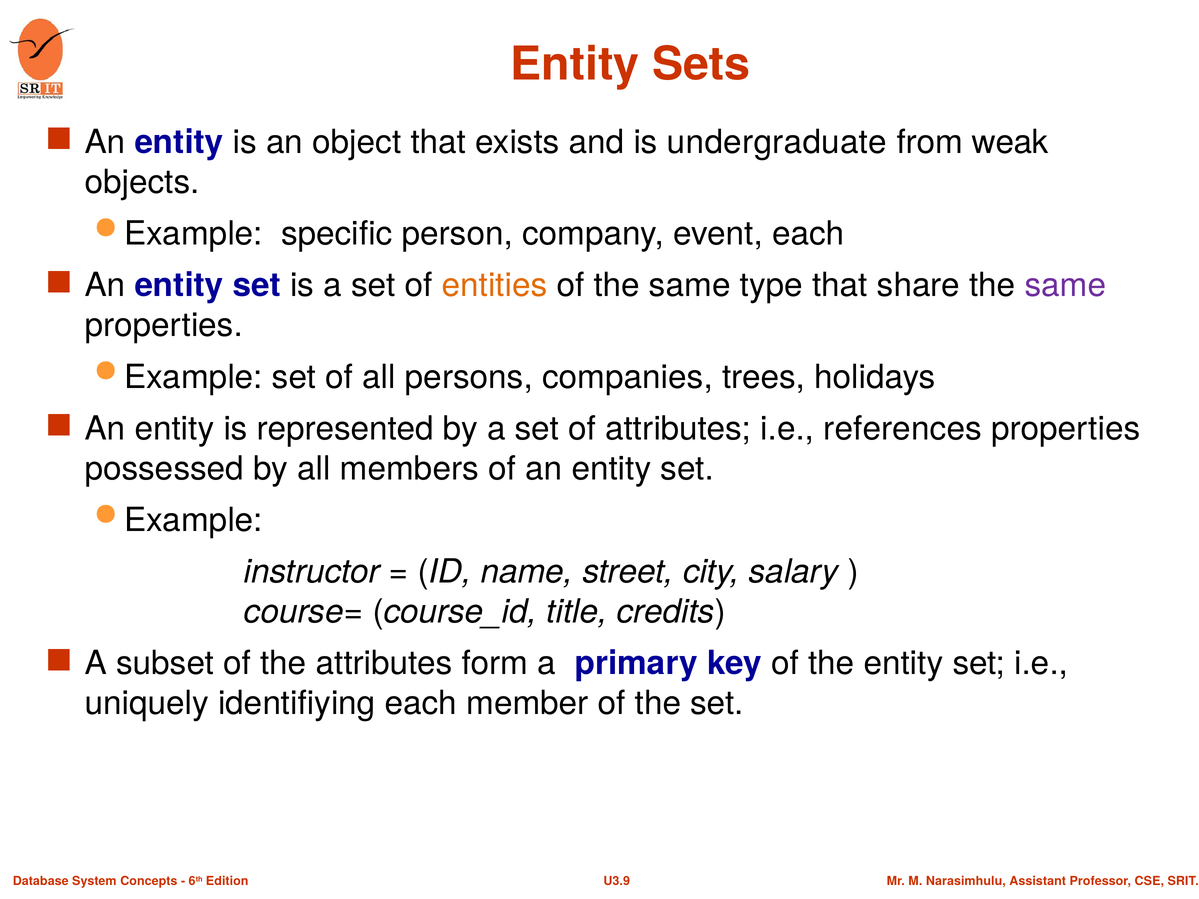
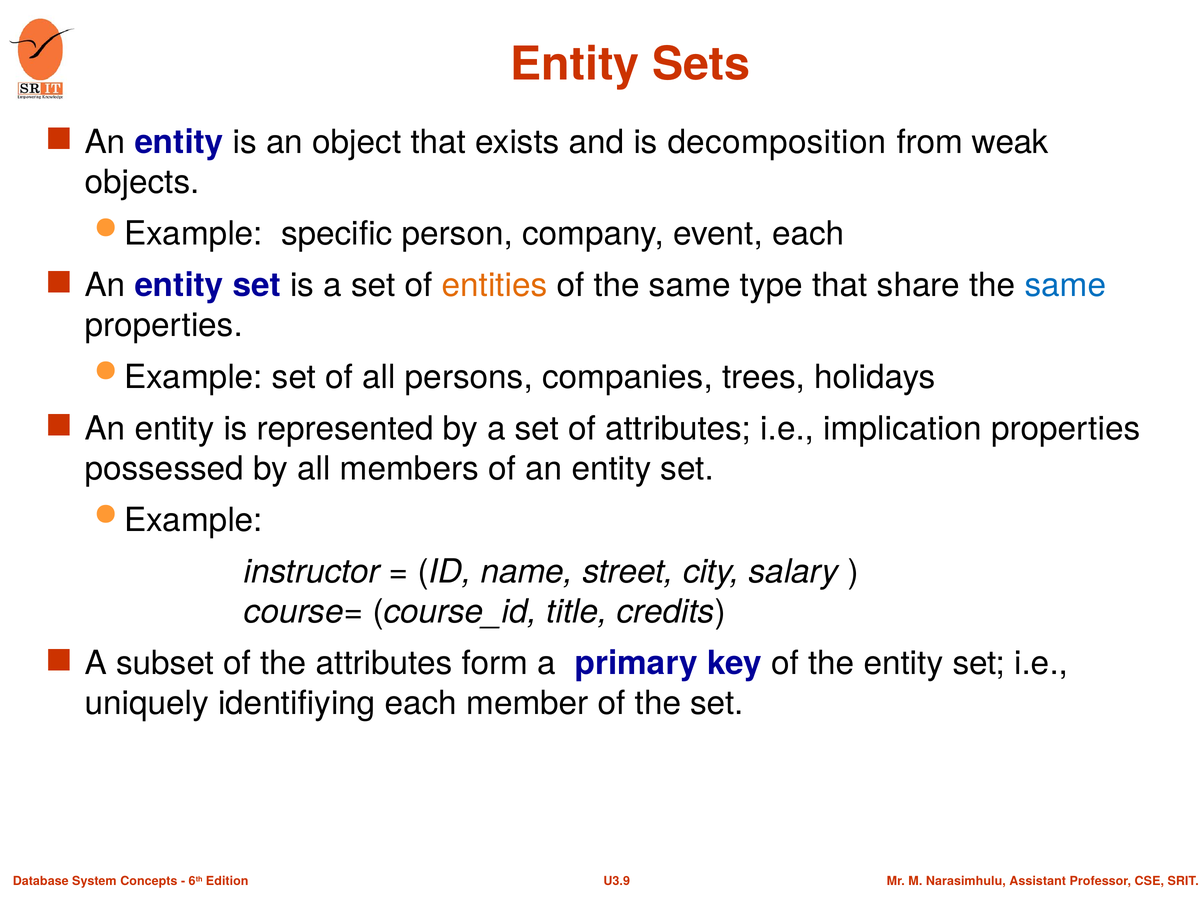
undergraduate: undergraduate -> decomposition
same at (1065, 285) colour: purple -> blue
references: references -> implication
